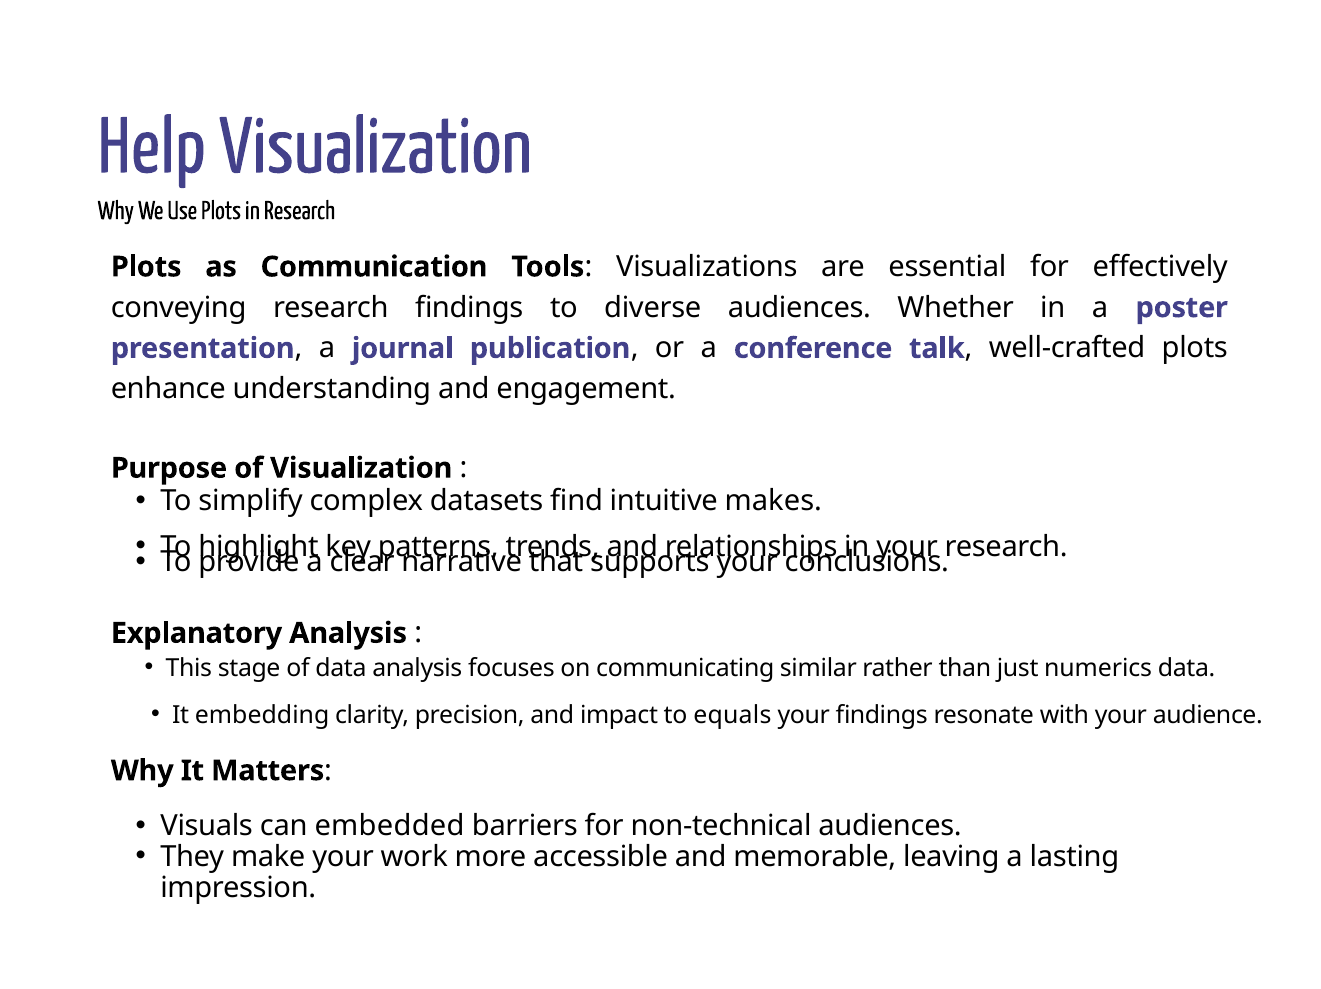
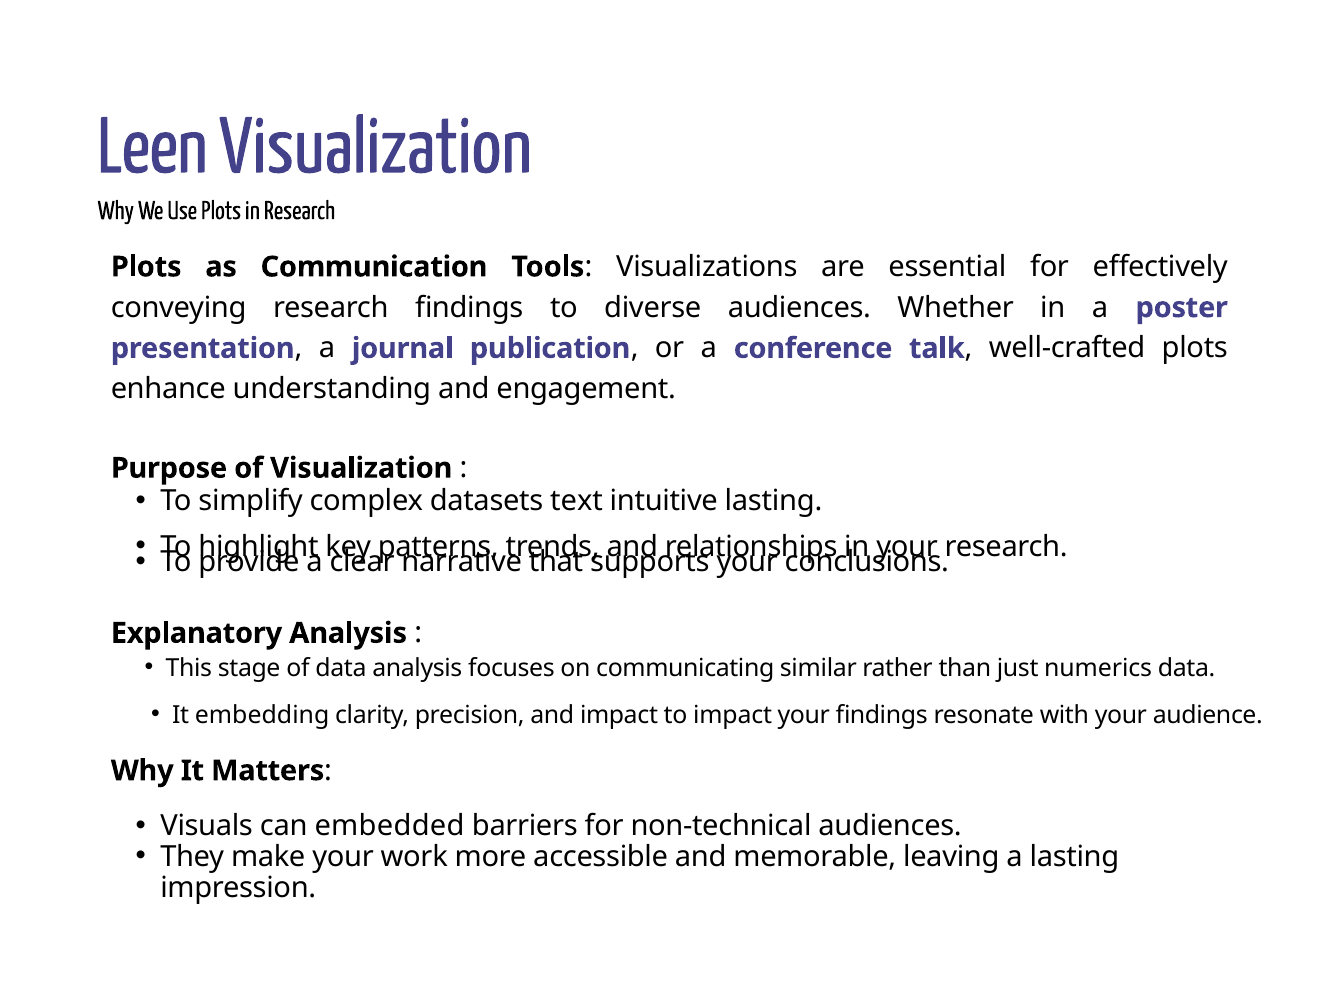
Help: Help -> Leen
find: find -> text
intuitive makes: makes -> lasting
to equals: equals -> impact
